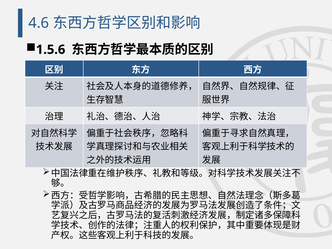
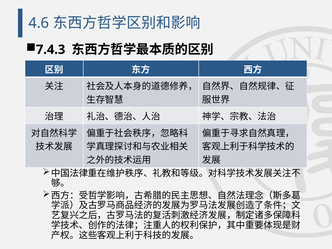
1.5.6: 1.5.6 -> 7.4.3
